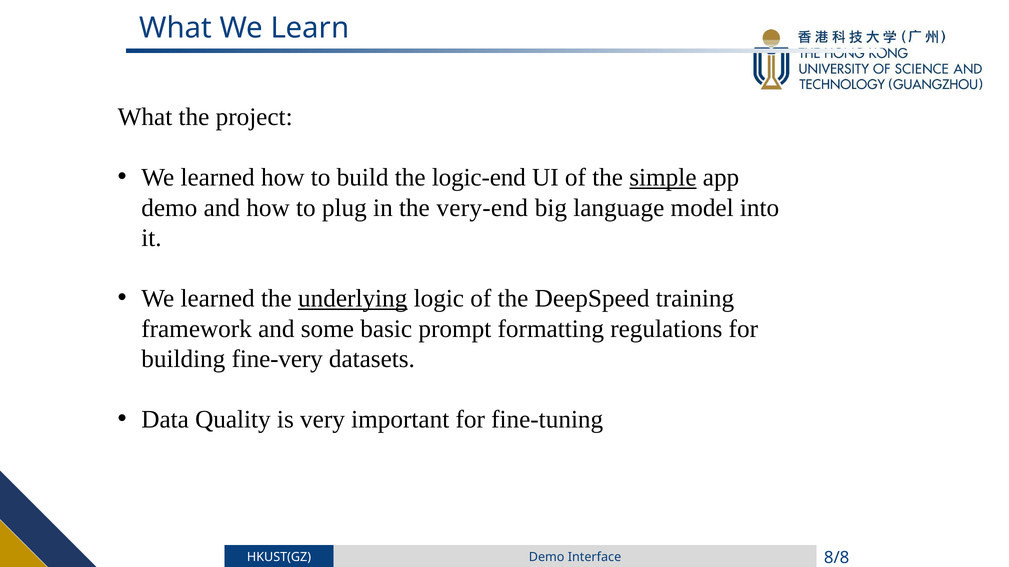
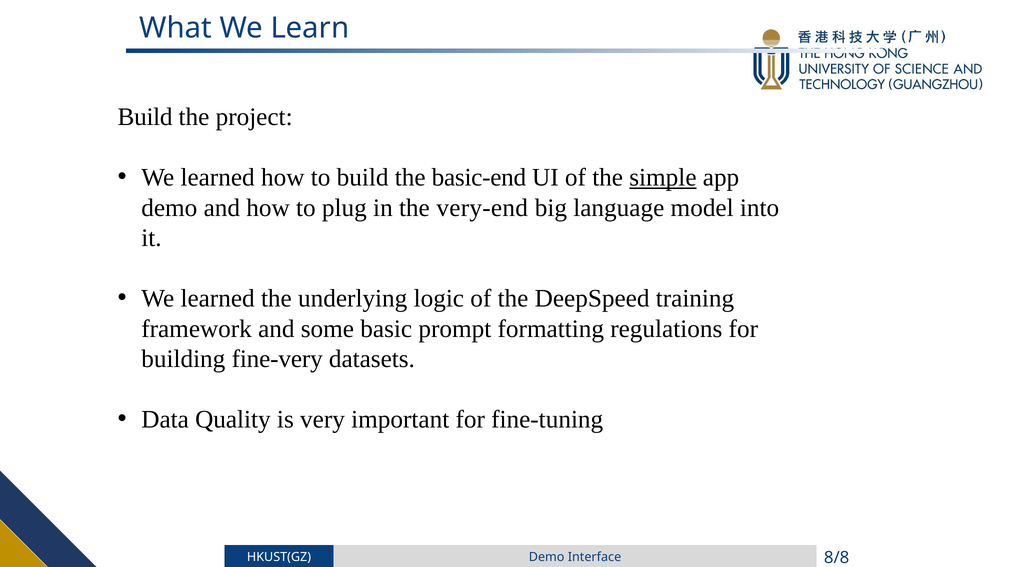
What at (145, 117): What -> Build
logic-end: logic-end -> basic-end
underlying underline: present -> none
